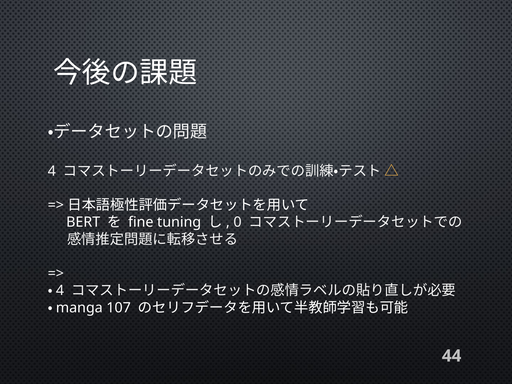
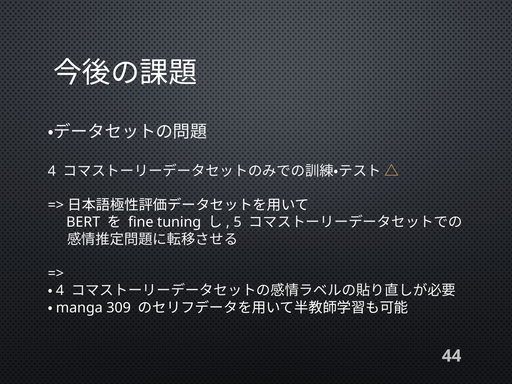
0: 0 -> 5
107: 107 -> 309
